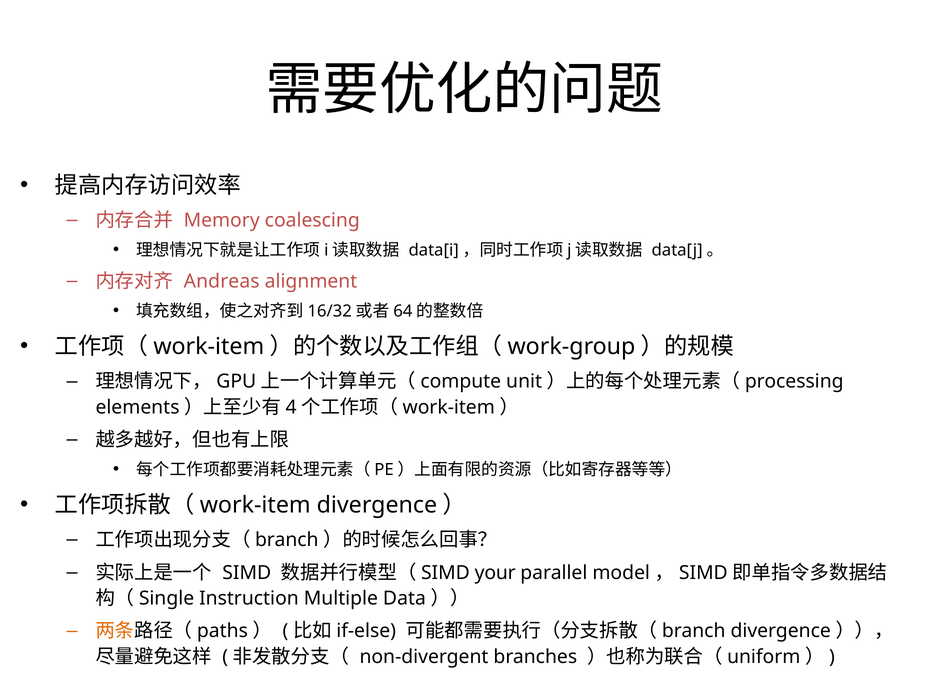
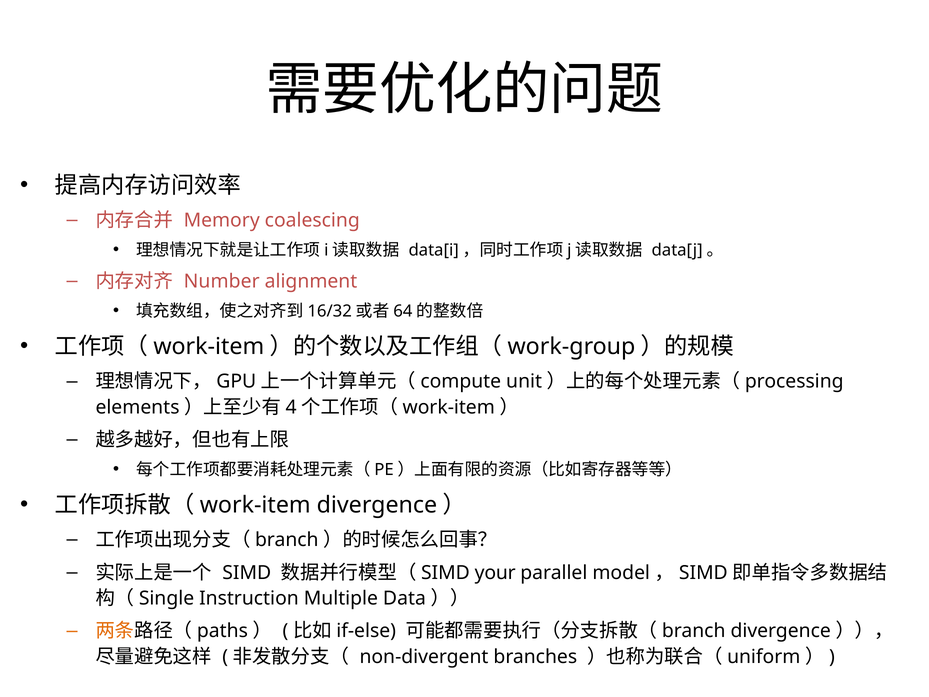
Andreas: Andreas -> Number
